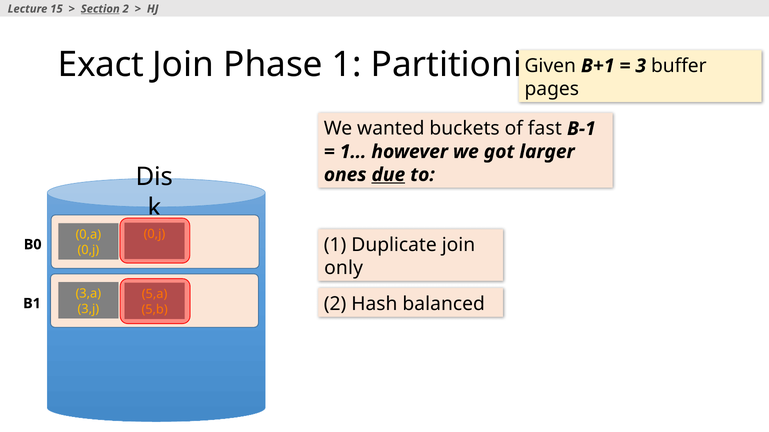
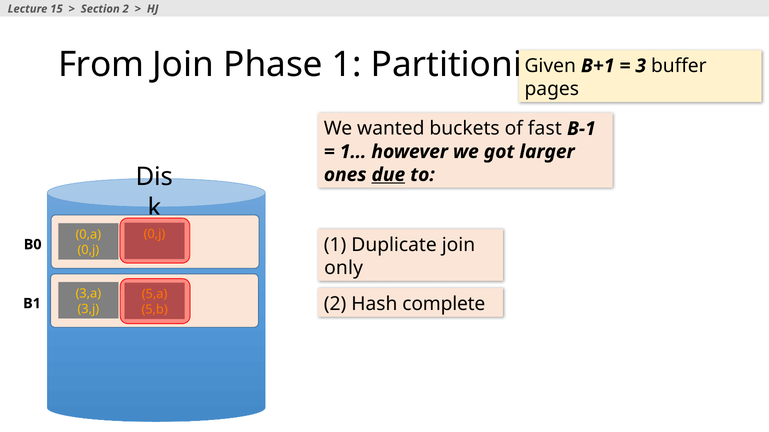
Section underline: present -> none
Exact: Exact -> From
balanced: balanced -> complete
